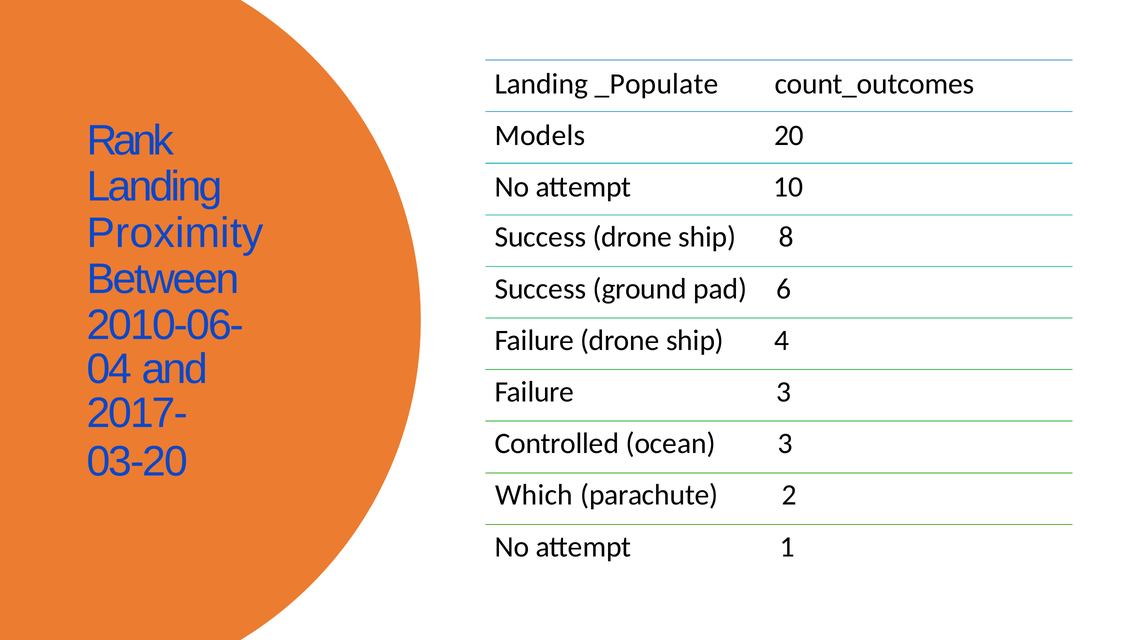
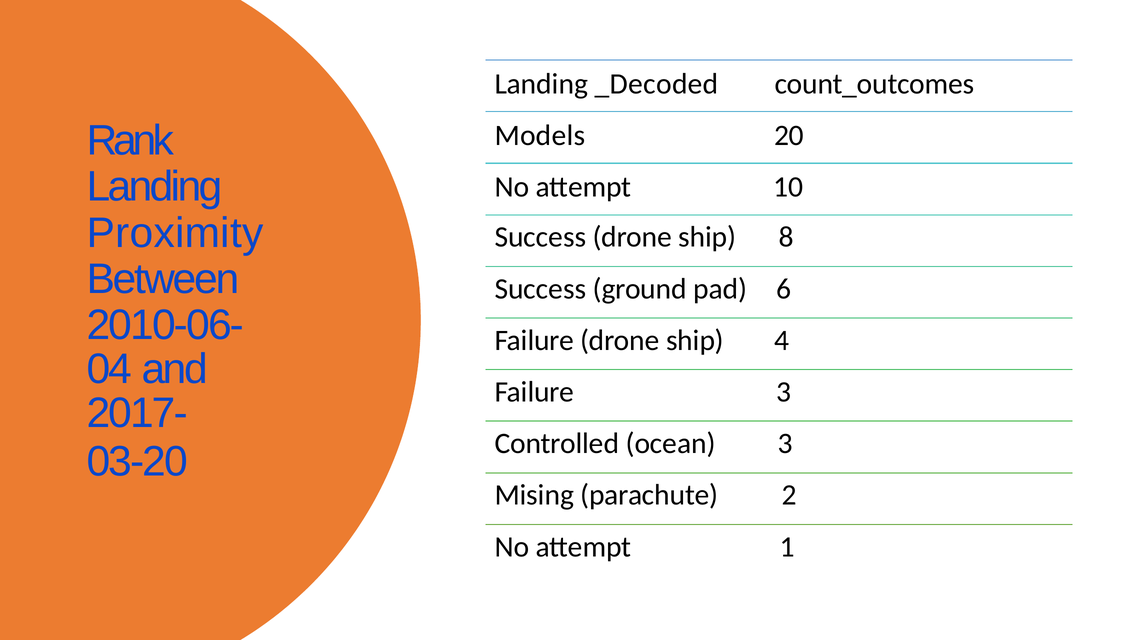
_Populate: _Populate -> _Decoded
Which: Which -> Mising
